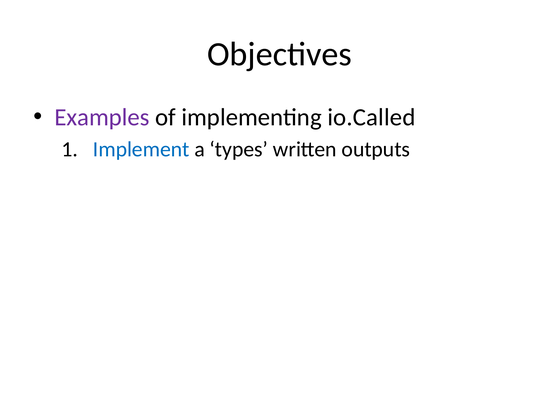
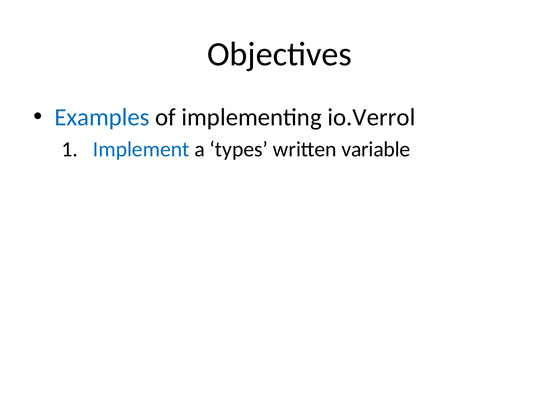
Examples colour: purple -> blue
io.Called: io.Called -> io.Verrol
outputs: outputs -> variable
